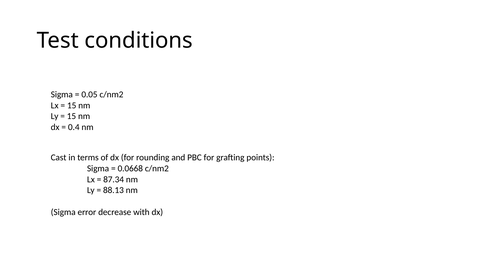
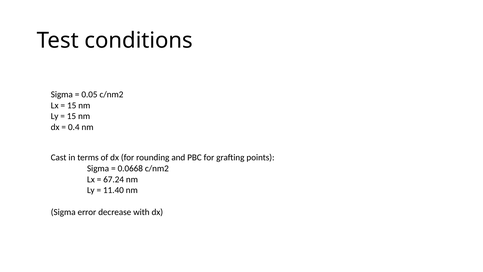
87.34: 87.34 -> 67.24
88.13: 88.13 -> 11.40
